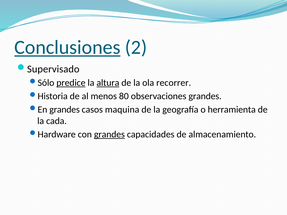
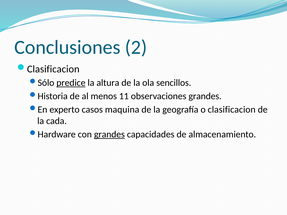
Conclusiones underline: present -> none
Supervisado at (53, 69): Supervisado -> Clasificacion
altura underline: present -> none
recorrer: recorrer -> sencillos
80: 80 -> 11
grandes at (65, 110): grandes -> experto
o herramienta: herramienta -> clasificacion
